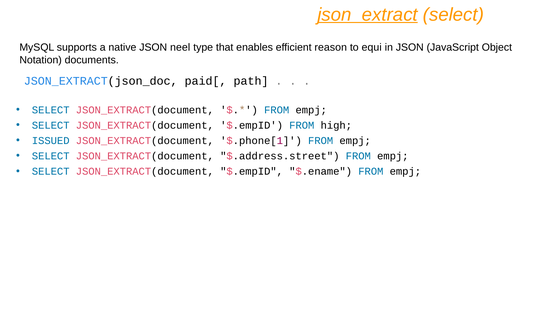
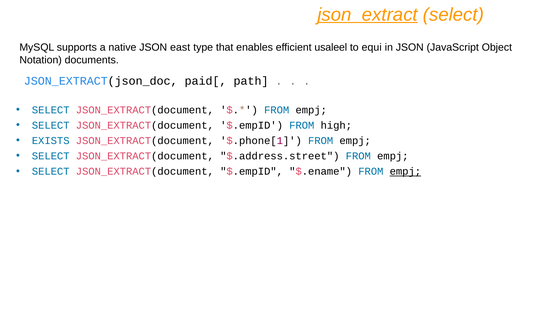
neel: neel -> east
reason: reason -> usaleel
ISSUED: ISSUED -> EXISTS
empj at (405, 171) underline: none -> present
